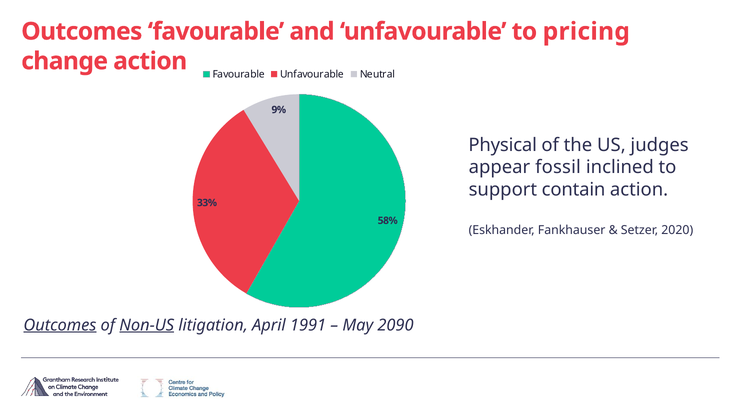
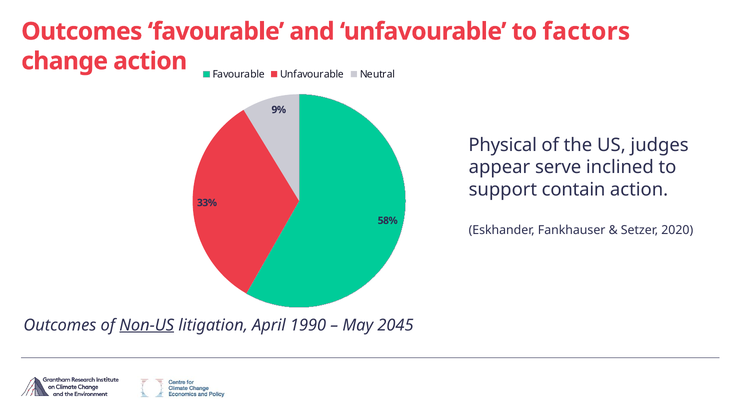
pricing: pricing -> factors
fossil: fossil -> serve
Outcomes at (60, 325) underline: present -> none
1991: 1991 -> 1990
2090: 2090 -> 2045
